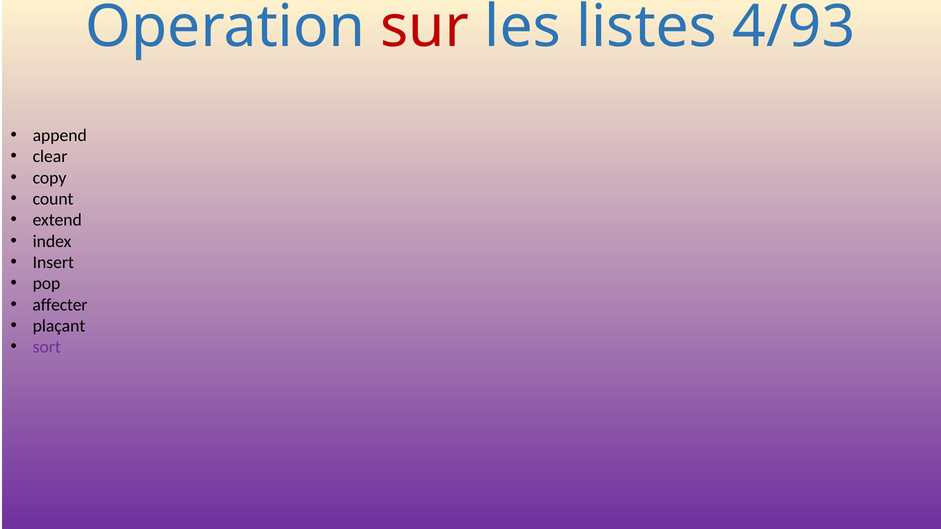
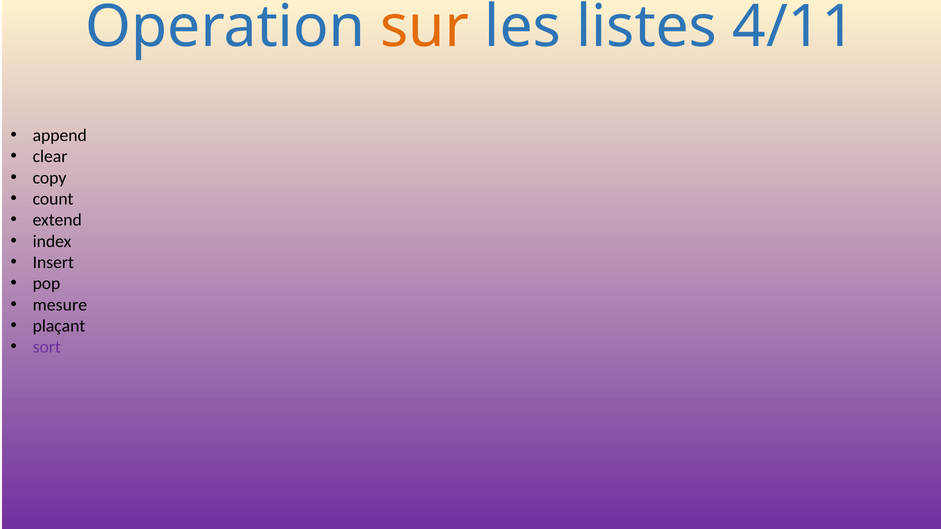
sur colour: red -> orange
4/93: 4/93 -> 4/11
affecter: affecter -> mesure
